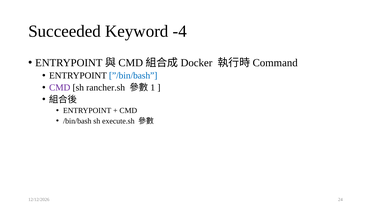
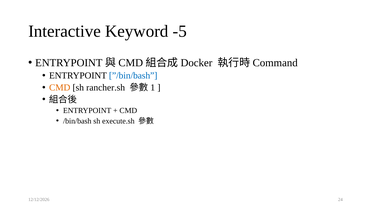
Succeeded: Succeeded -> Interactive
-4: -4 -> -5
CMD at (60, 87) colour: purple -> orange
